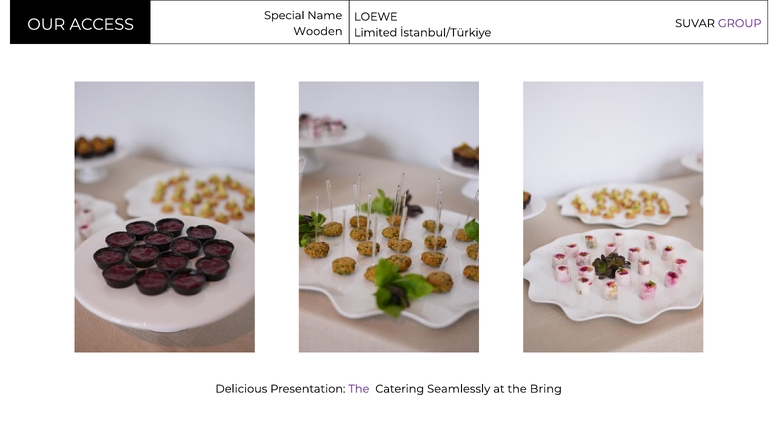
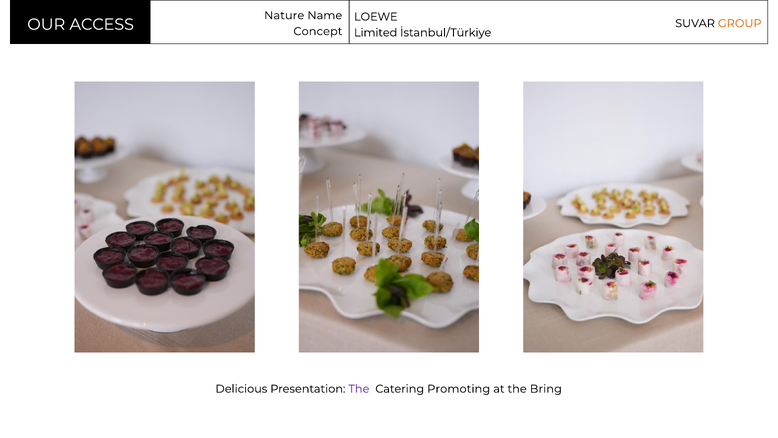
Special: Special -> Nature
GROUP colour: purple -> orange
Wooden: Wooden -> Concept
Seamlessly: Seamlessly -> Promoting
